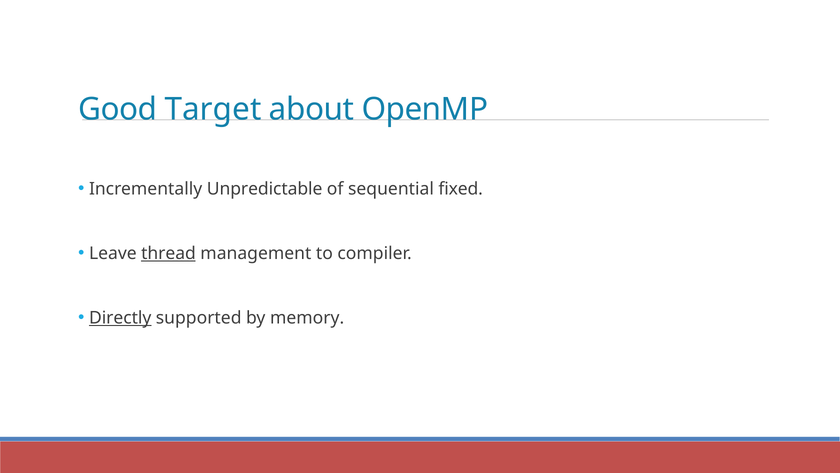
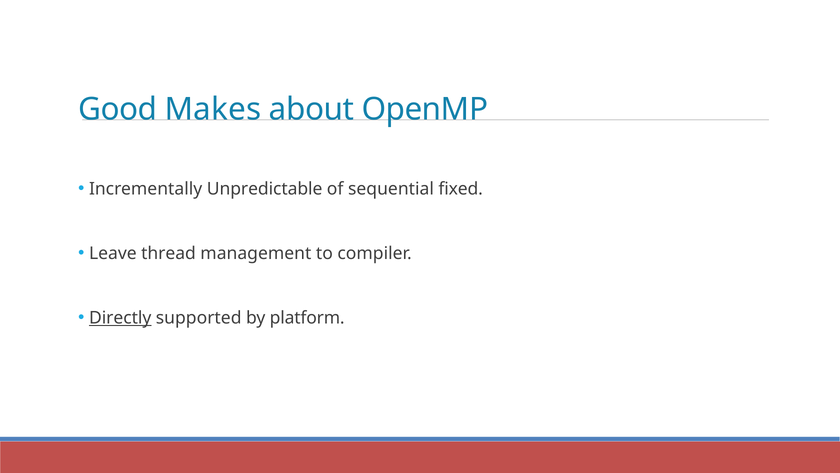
Target: Target -> Makes
thread underline: present -> none
memory: memory -> platform
